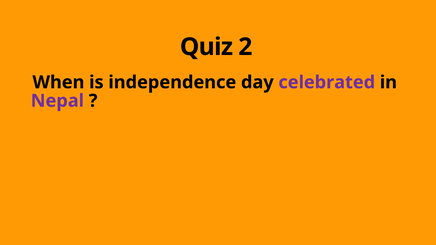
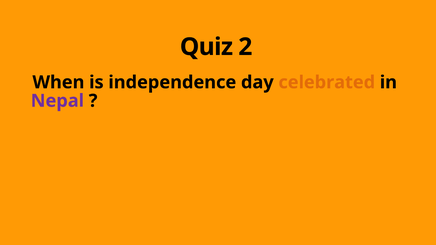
celebrated colour: purple -> orange
